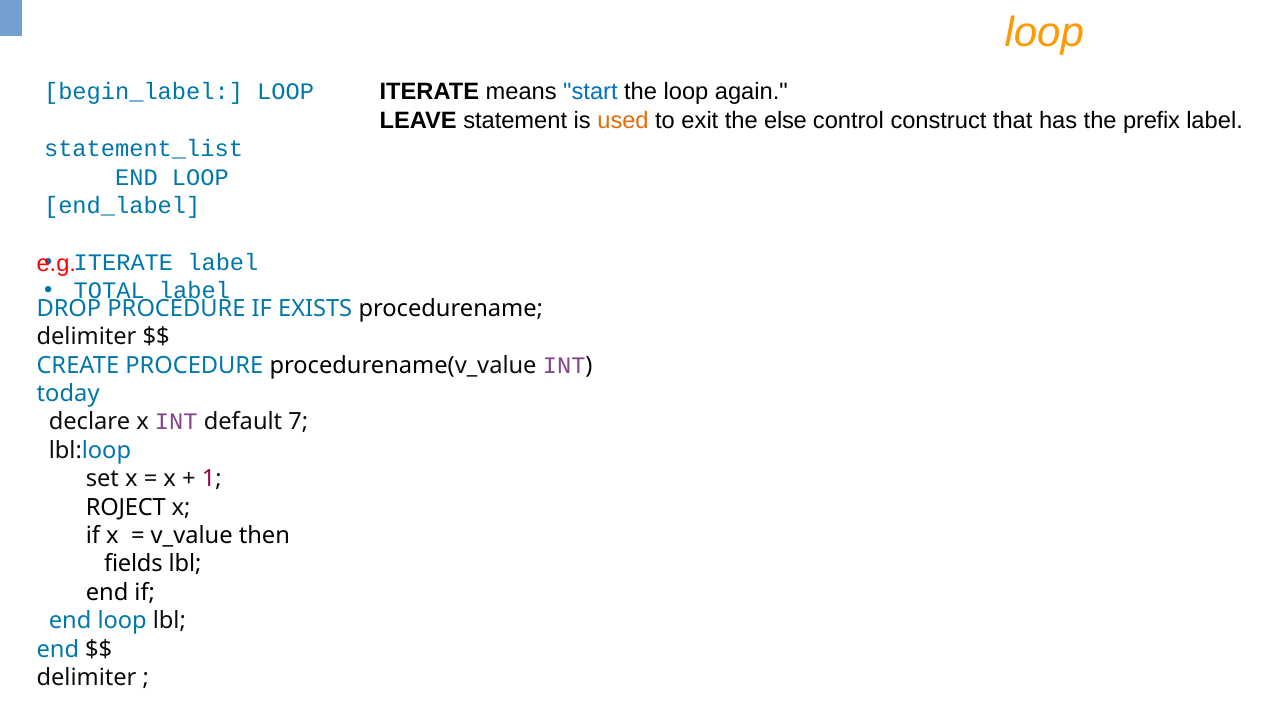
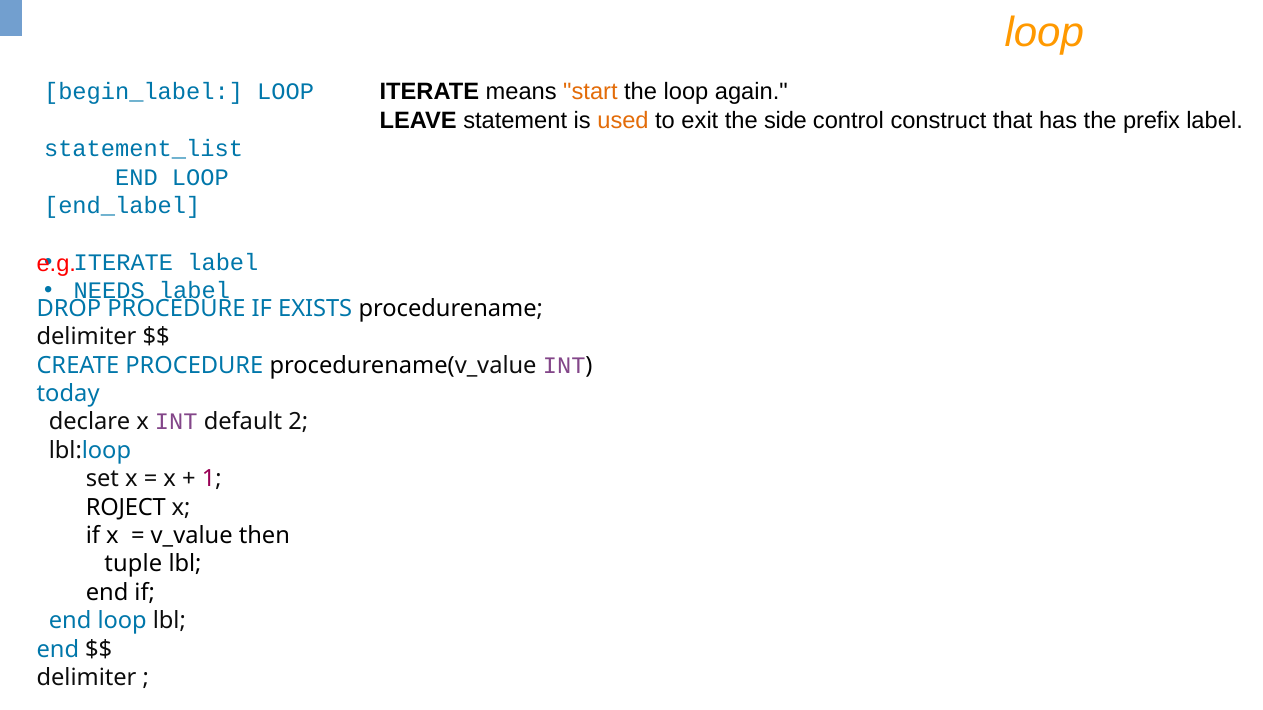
start colour: blue -> orange
else: else -> side
TOTAL: TOTAL -> NEEDS
7: 7 -> 2
fields: fields -> tuple
